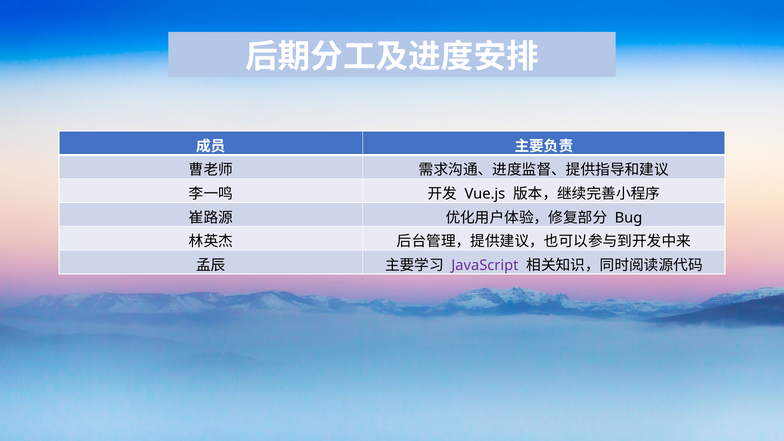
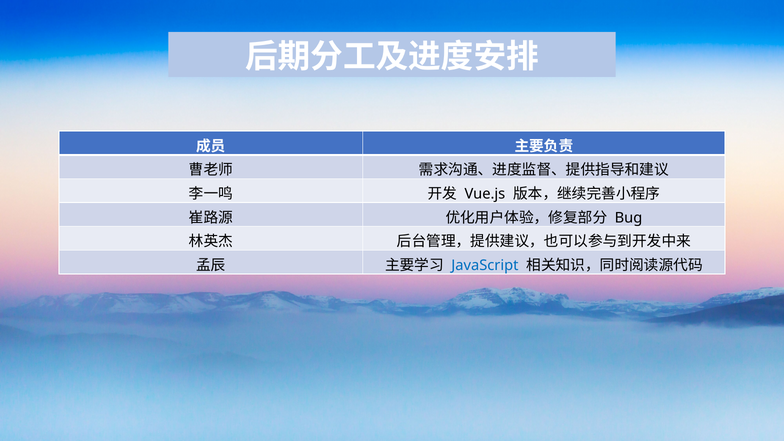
JavaScript colour: purple -> blue
